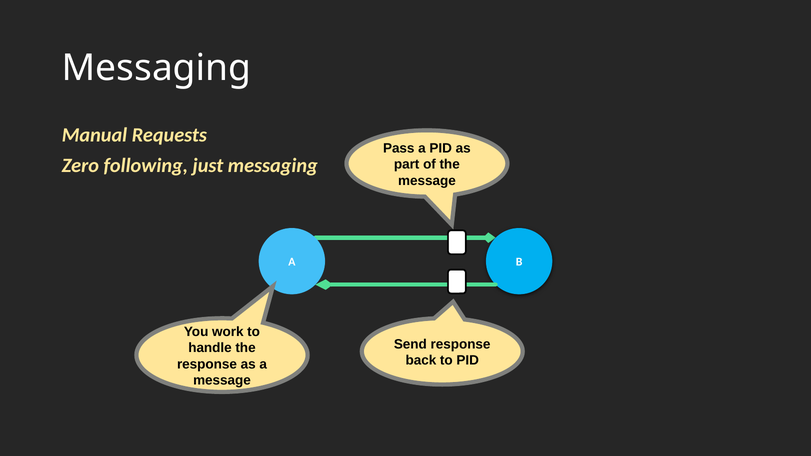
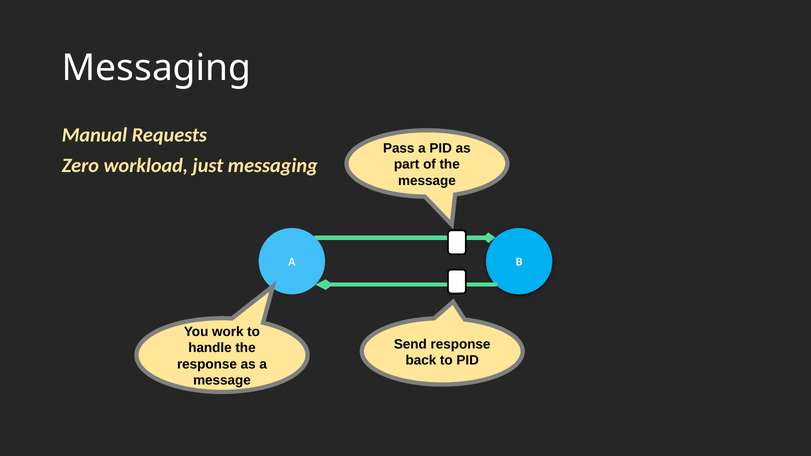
following: following -> workload
